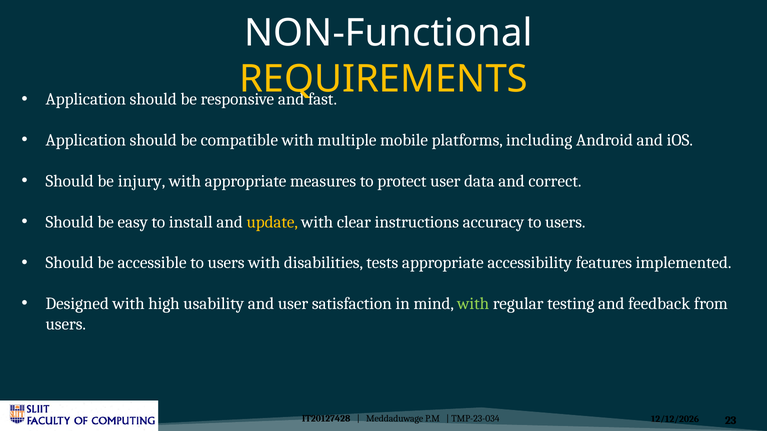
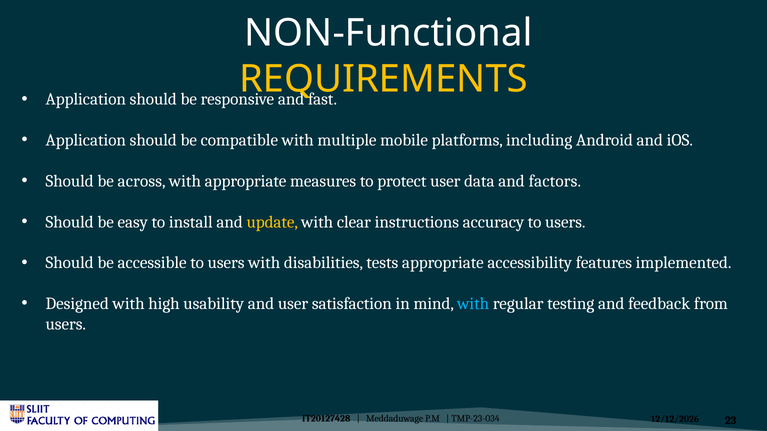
injury: injury -> across
correct: correct -> factors
with at (473, 304) colour: light green -> light blue
